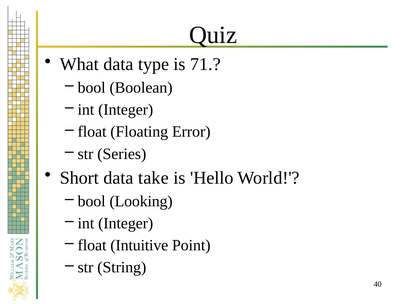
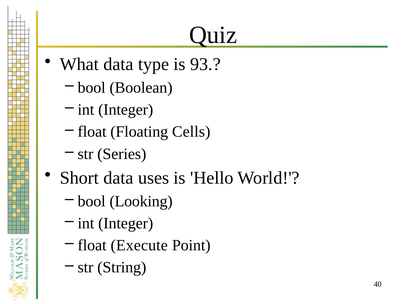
71: 71 -> 93
Error: Error -> Cells
take: take -> uses
Intuitive: Intuitive -> Execute
